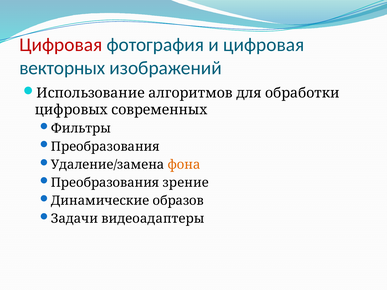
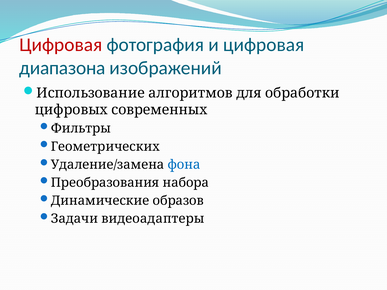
векторных: векторных -> диапазона
Преобразования at (105, 147): Преобразования -> Геометрических
фона colour: orange -> blue
зрение: зрение -> набора
